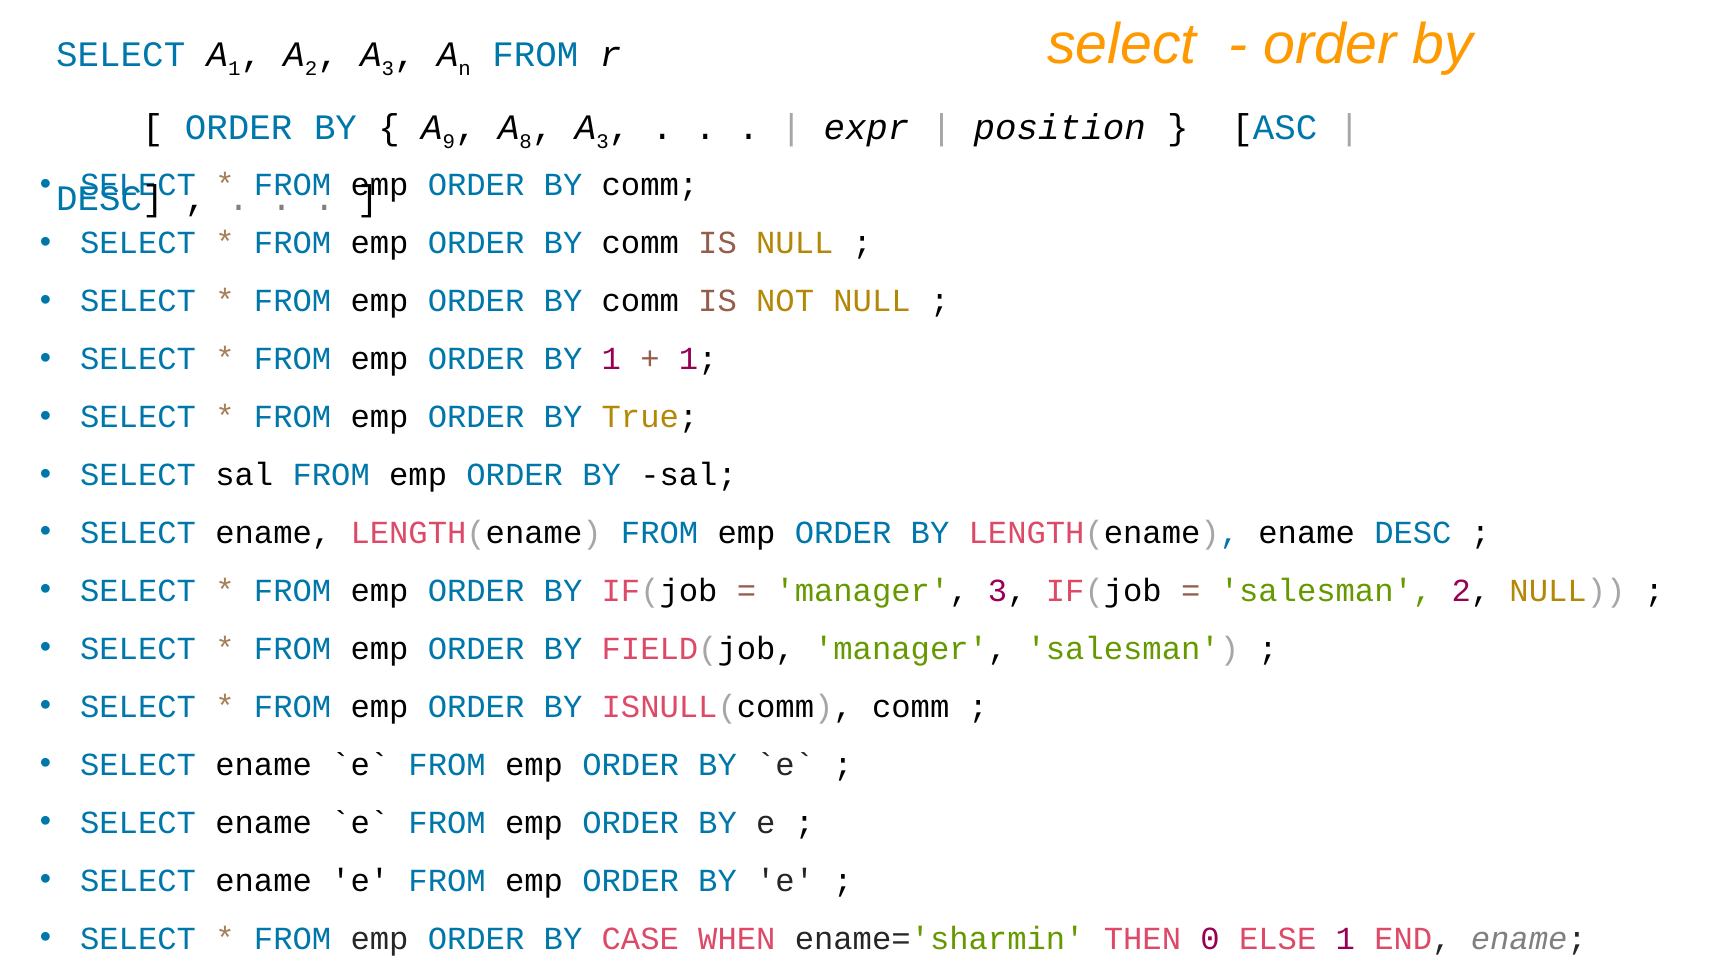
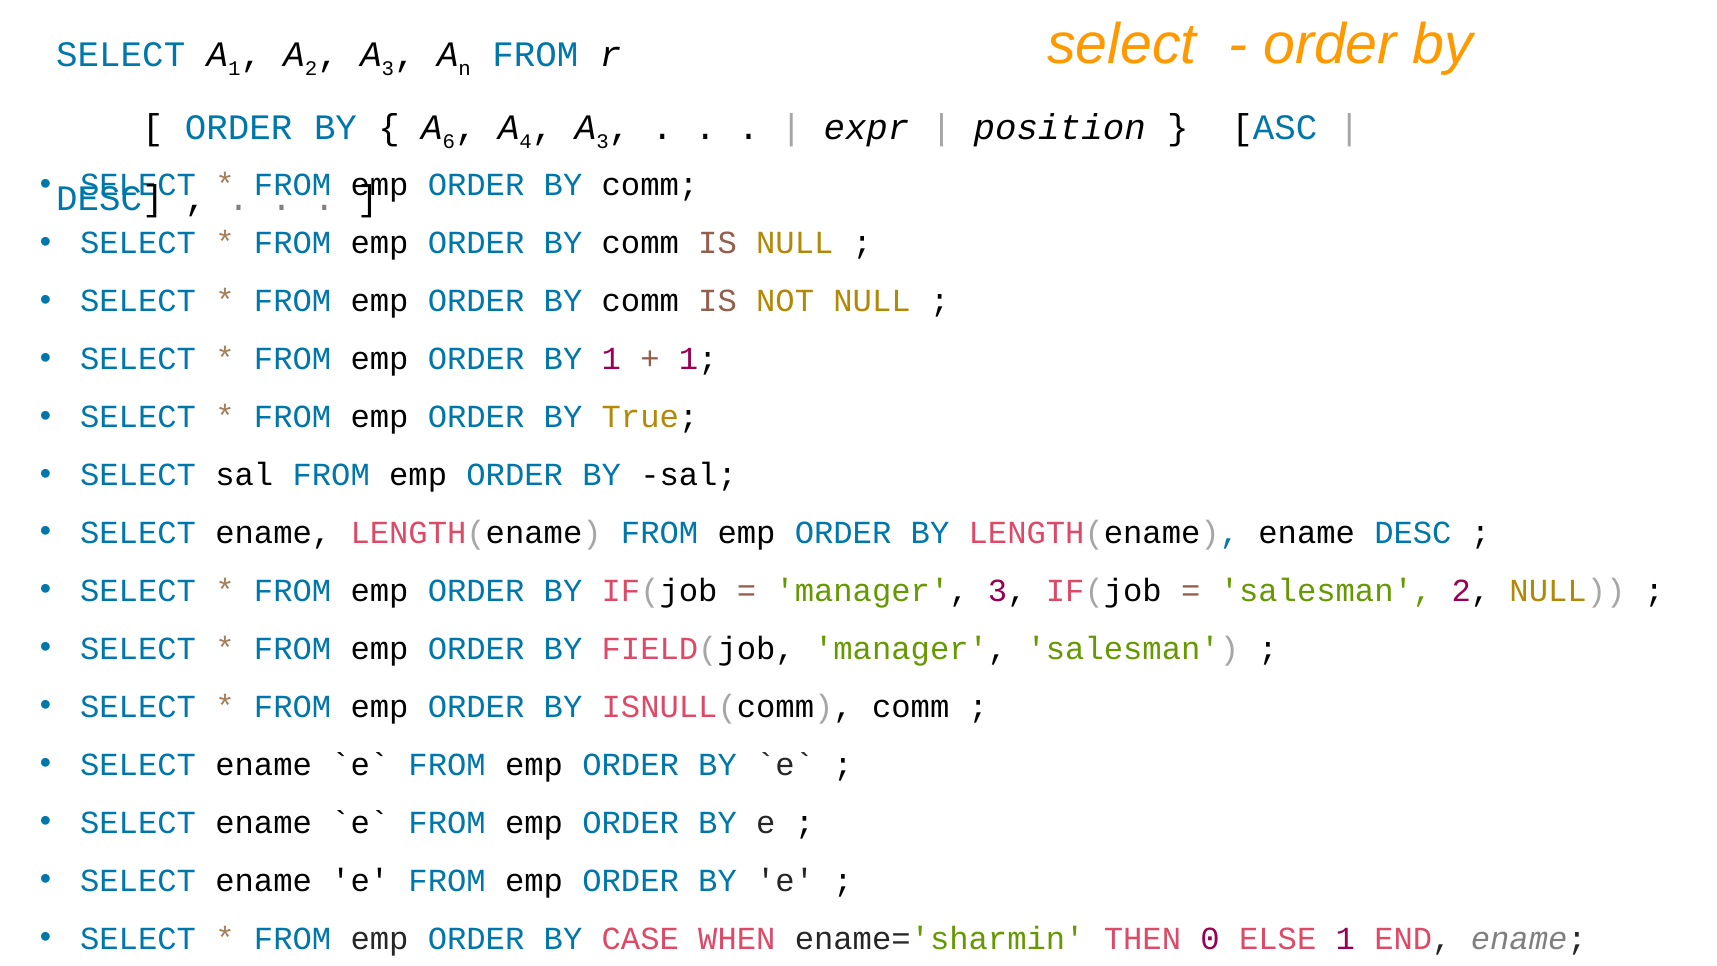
9: 9 -> 6
8: 8 -> 4
